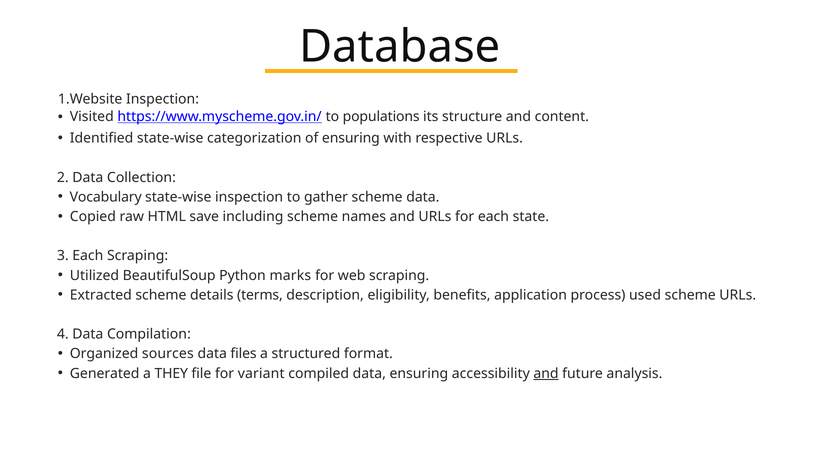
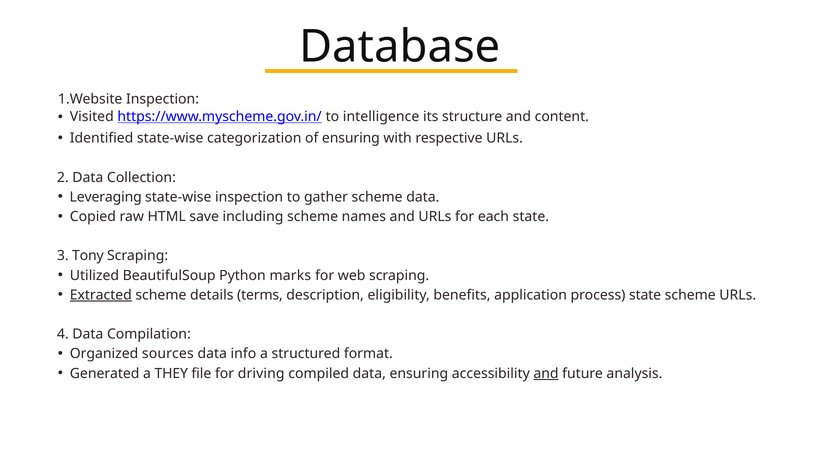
populations: populations -> intelligence
Vocabulary: Vocabulary -> Leveraging
3 Each: Each -> Tony
Extracted underline: none -> present
process used: used -> state
files: files -> info
variant: variant -> driving
